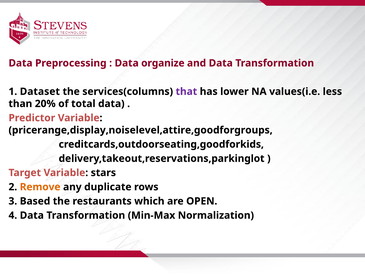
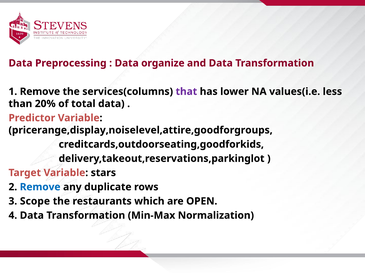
1 Dataset: Dataset -> Remove
Remove at (40, 187) colour: orange -> blue
Based: Based -> Scope
